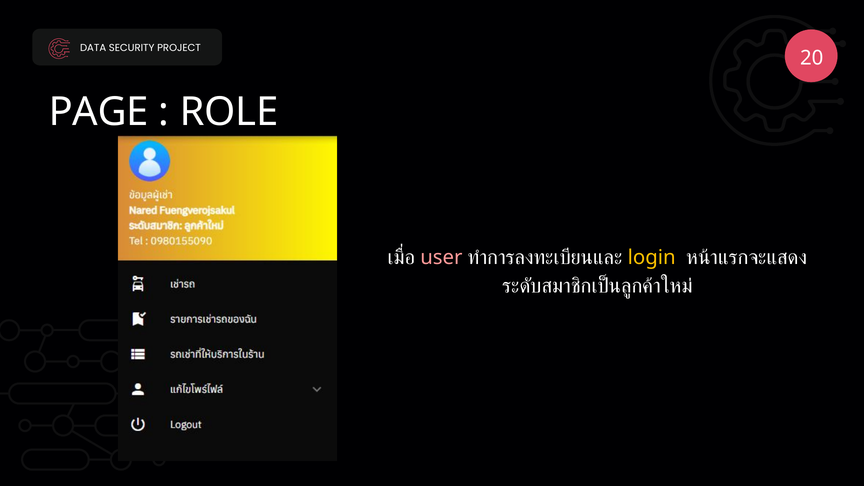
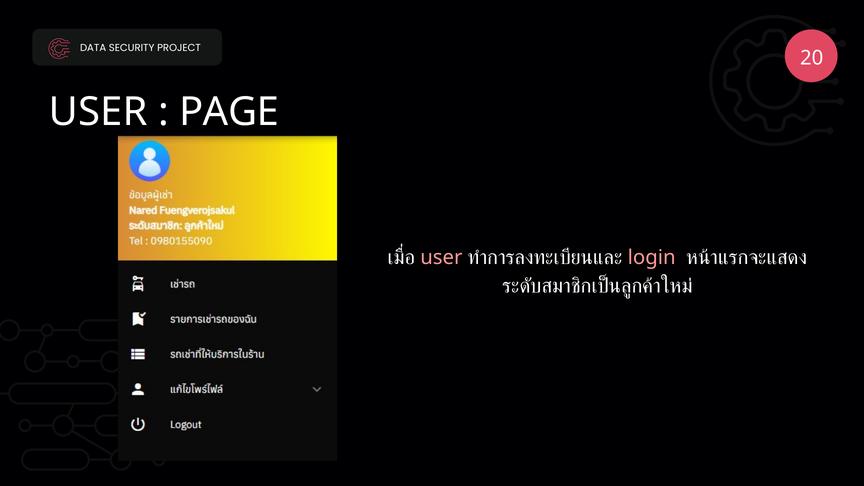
PAGE at (99, 112): PAGE -> USER
ROLE: ROLE -> PAGE
login colour: yellow -> pink
